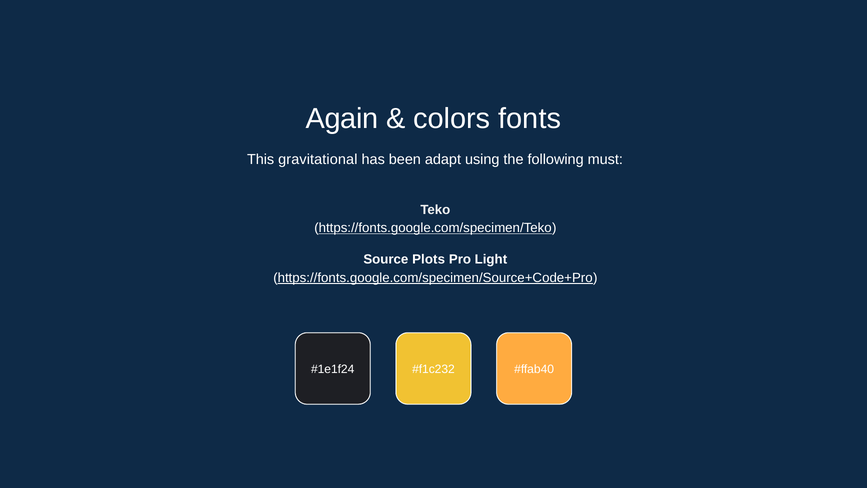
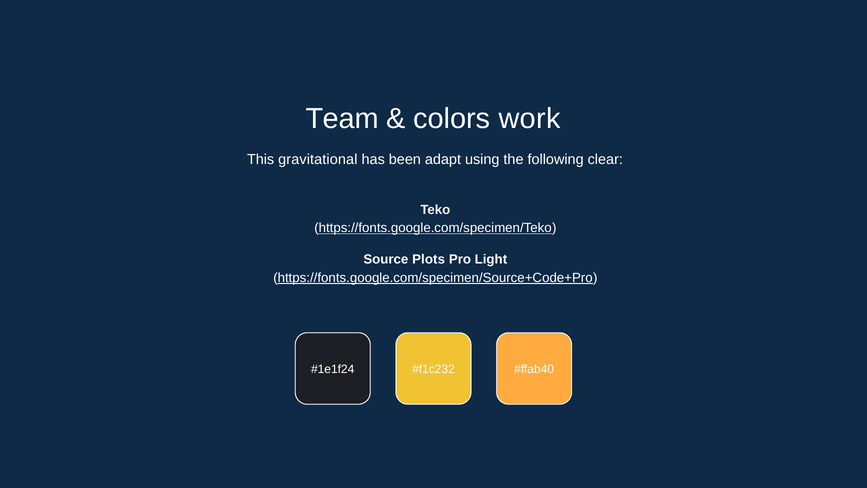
Again: Again -> Team
fonts: fonts -> work
must: must -> clear
